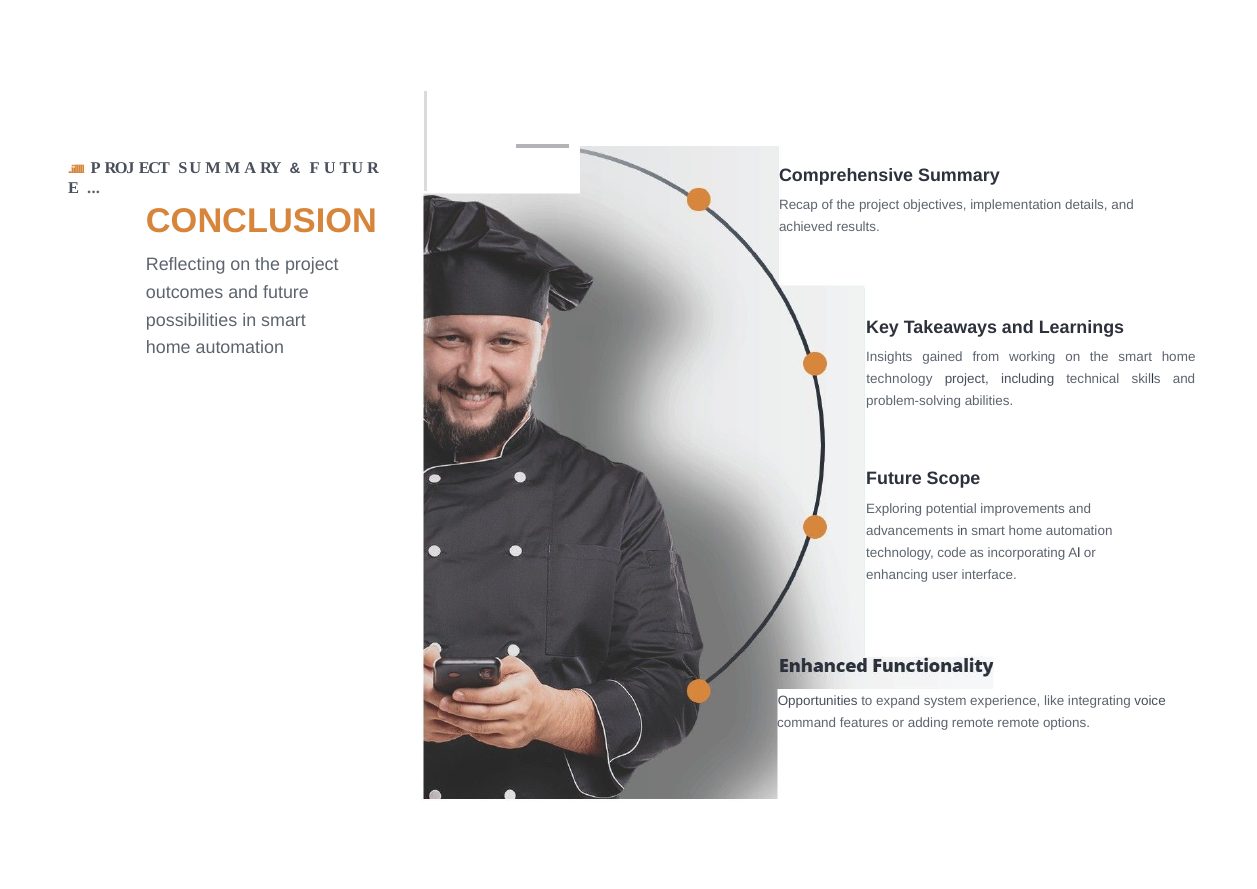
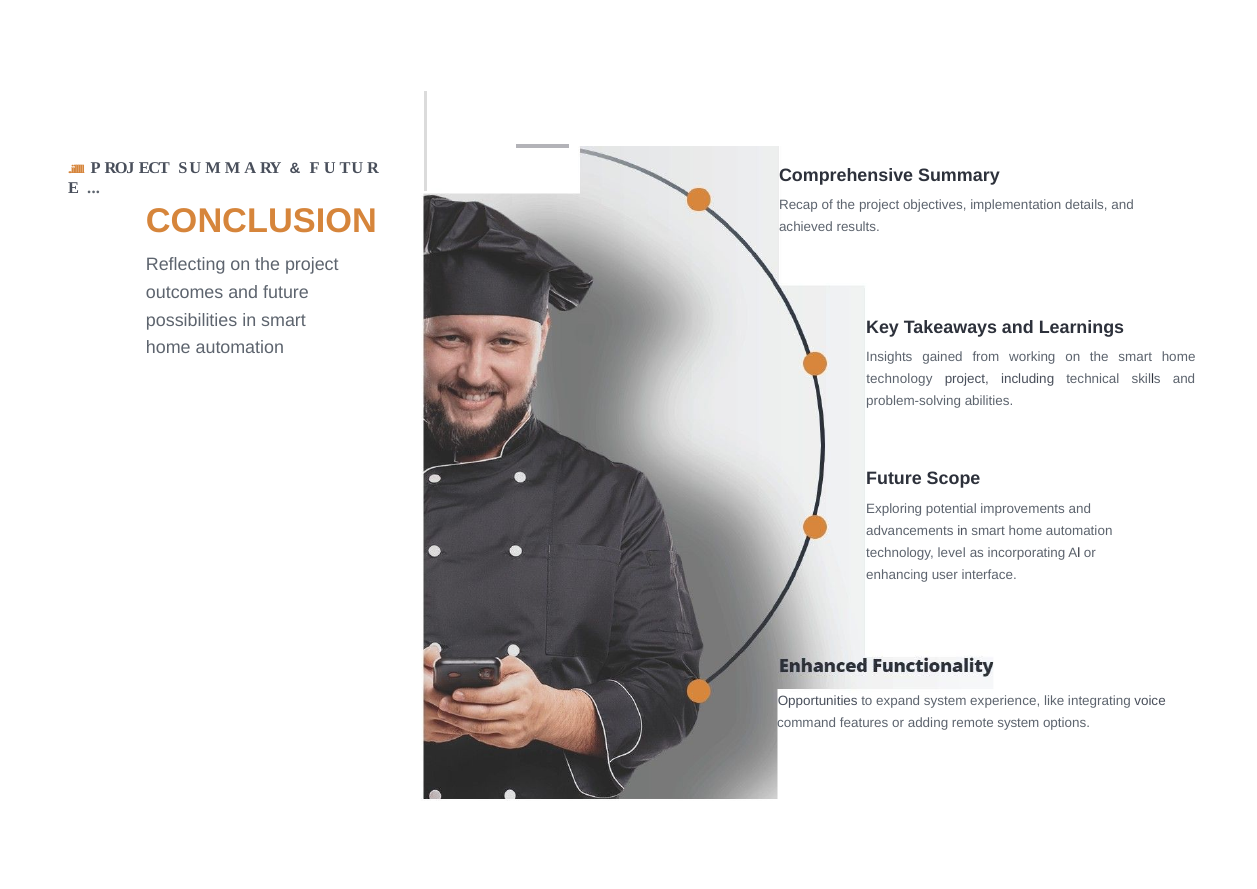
code: code -> level
remote remote: remote -> system
